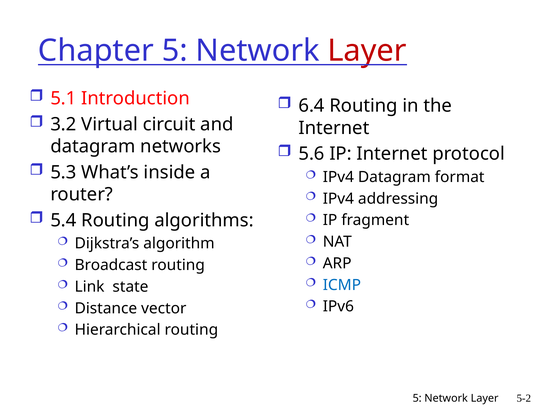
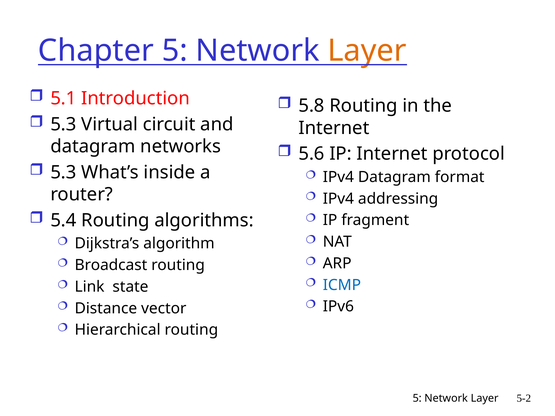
Layer at (367, 51) colour: red -> orange
6.4: 6.4 -> 5.8
3.2 at (63, 124): 3.2 -> 5.3
